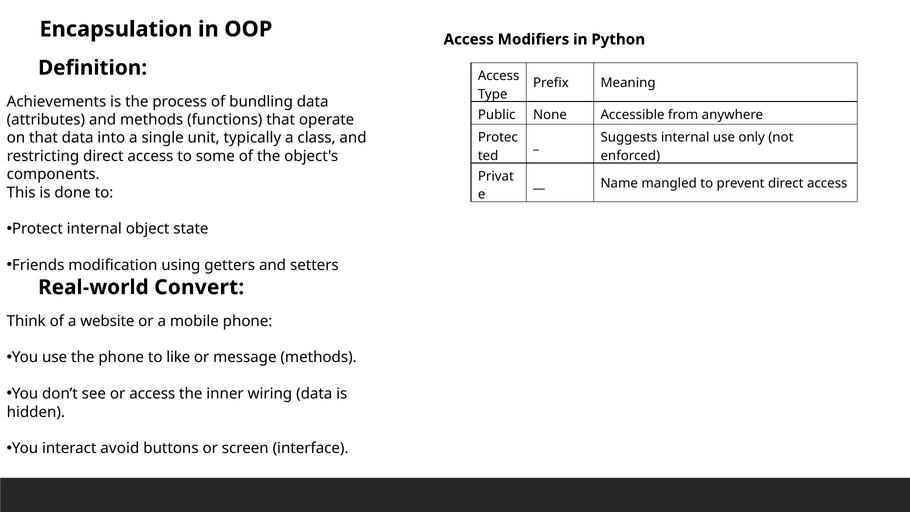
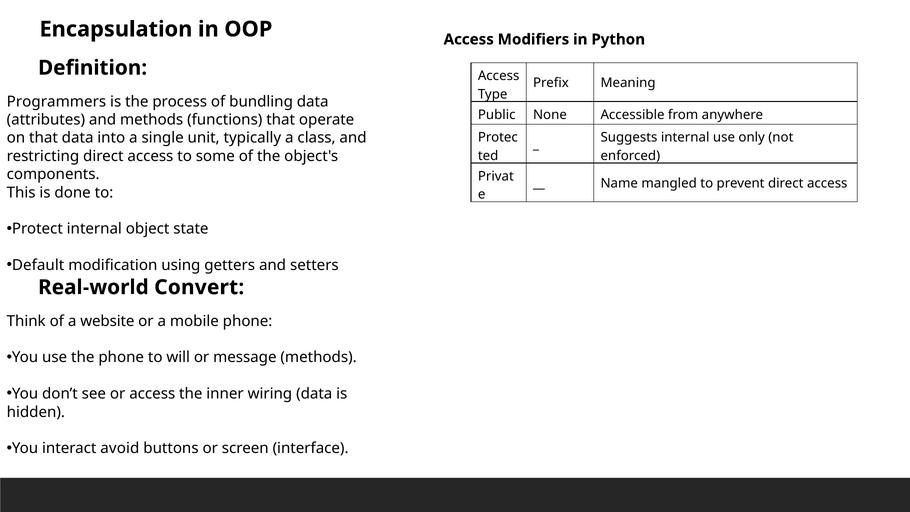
Achievements: Achievements -> Programmers
Friends: Friends -> Default
like: like -> will
